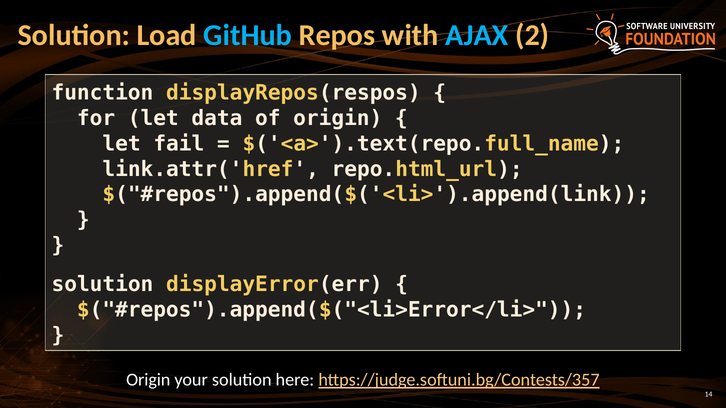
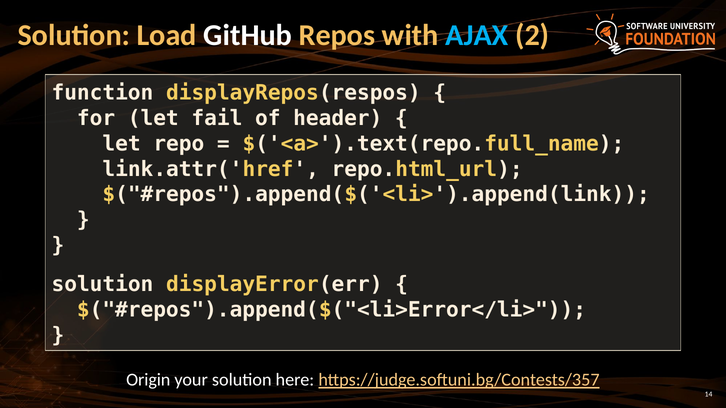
GitHub colour: light blue -> white
data: data -> fail
of origin: origin -> header
fail: fail -> repo
